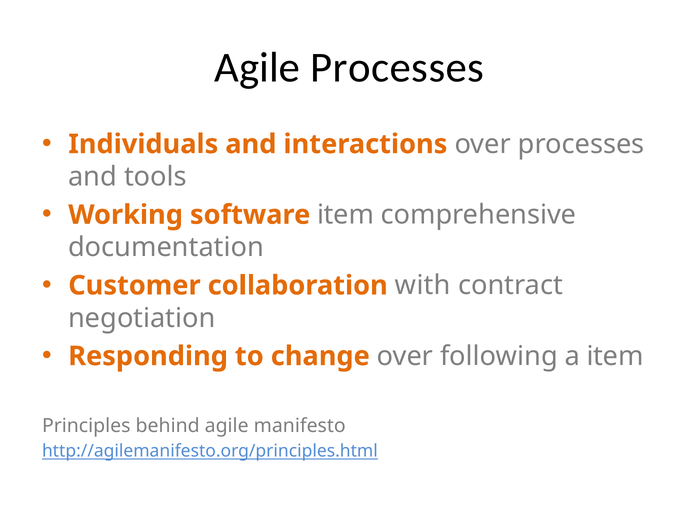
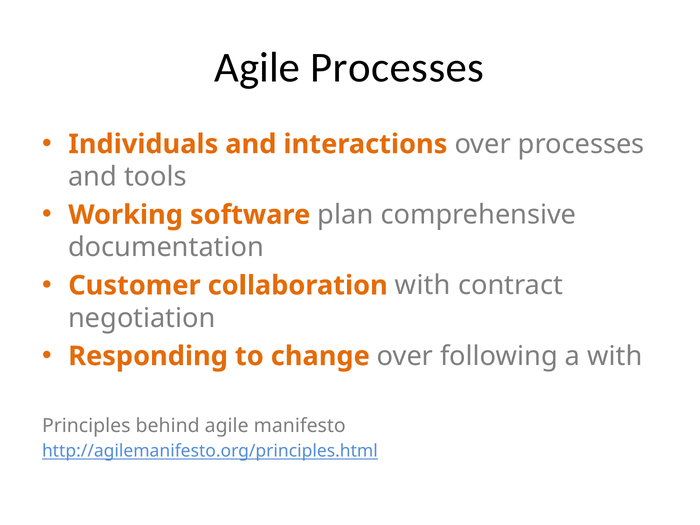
software item: item -> plan
a item: item -> with
